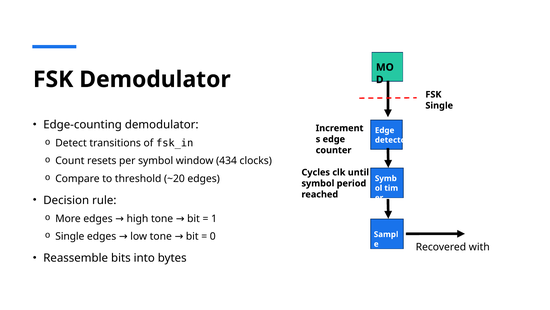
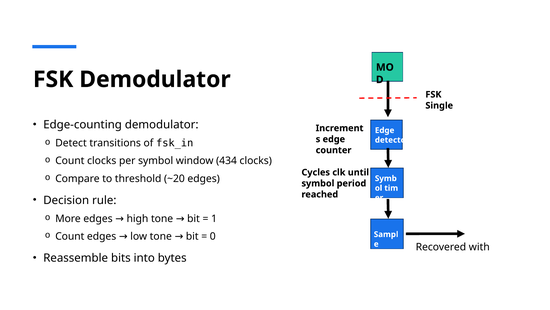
Count resets: resets -> clocks
Single at (70, 236): Single -> Count
